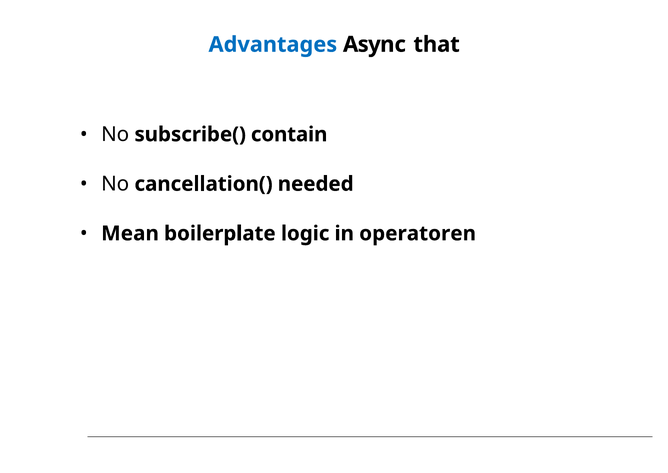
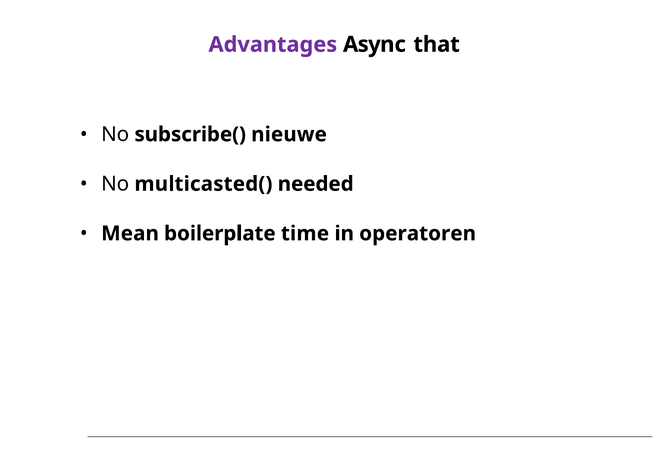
Advantages colour: blue -> purple
contain: contain -> nieuwe
cancellation(: cancellation( -> multicasted(
logic: logic -> time
